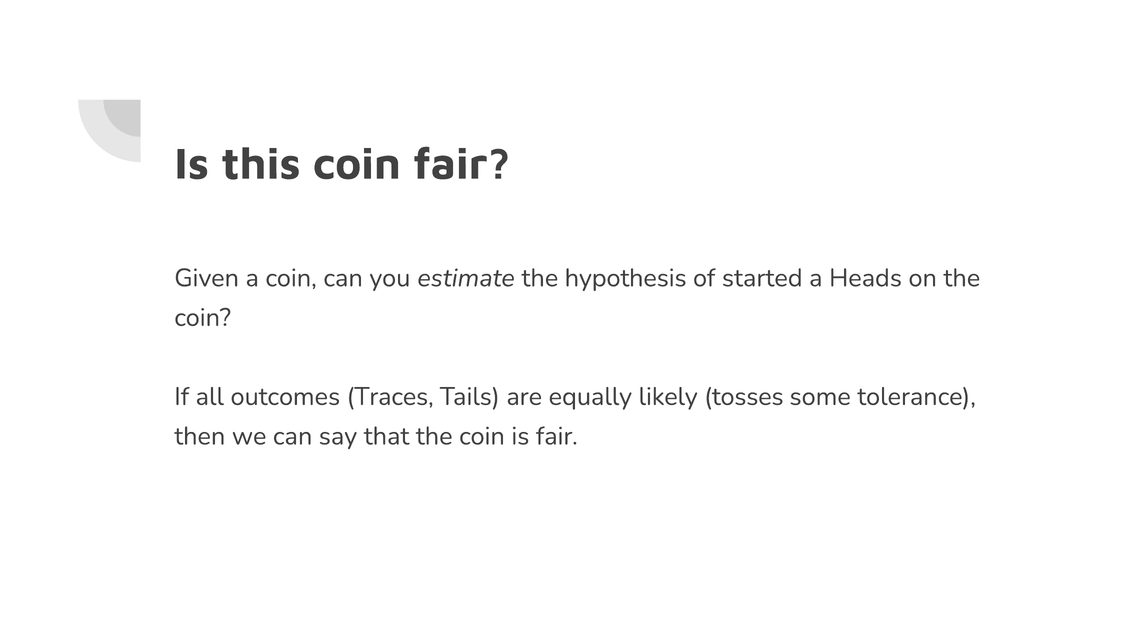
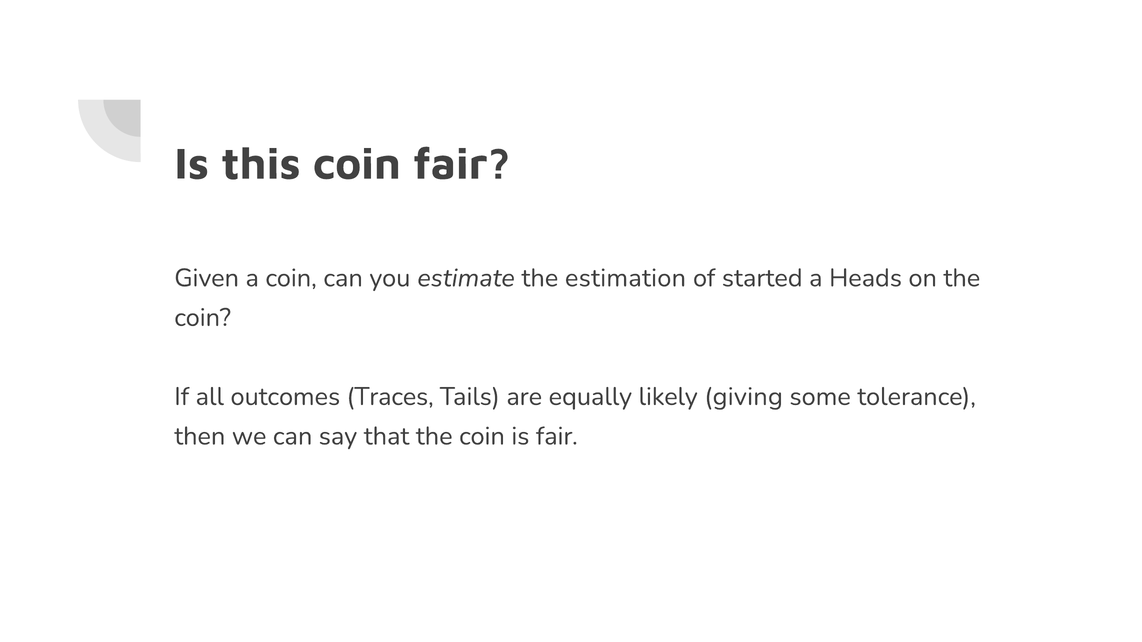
hypothesis: hypothesis -> estimation
tosses: tosses -> giving
